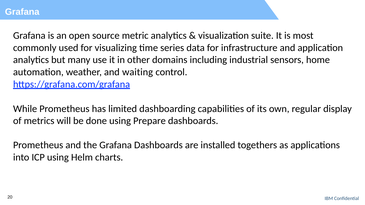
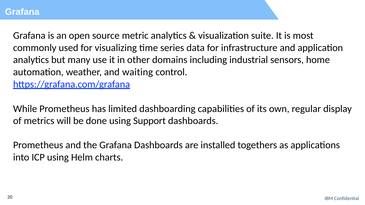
Prepare: Prepare -> Support
